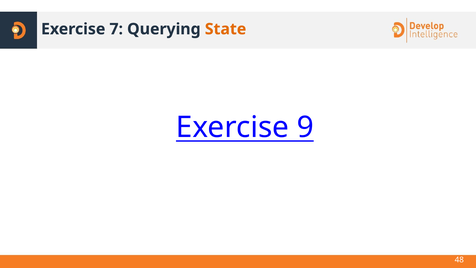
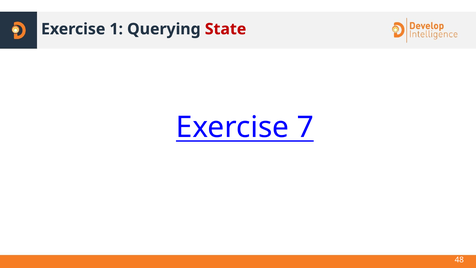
7: 7 -> 1
State colour: orange -> red
9: 9 -> 7
